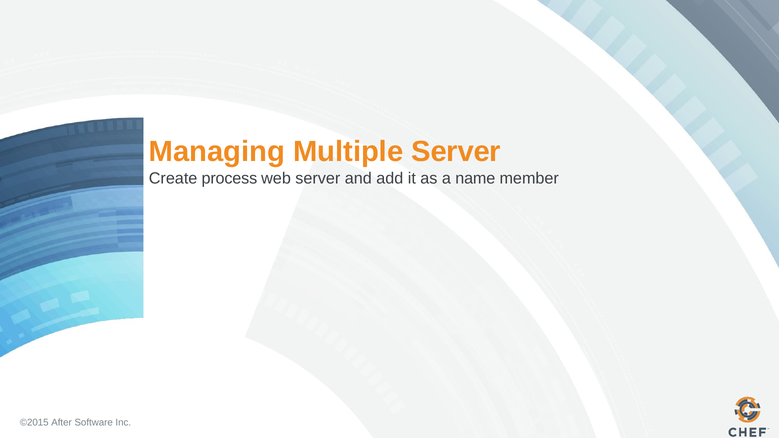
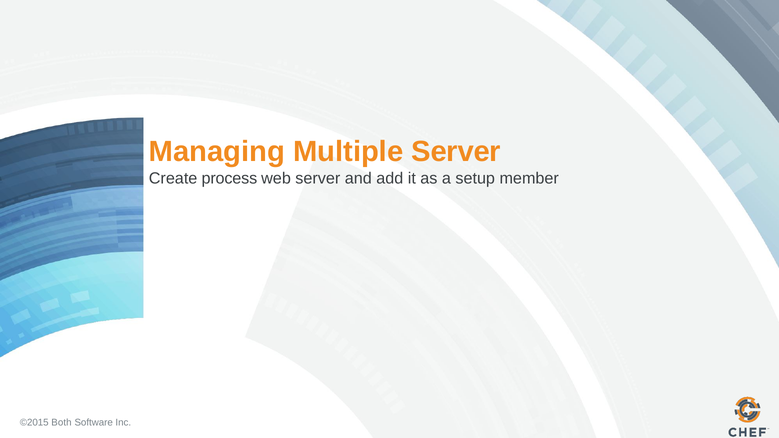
name: name -> setup
After: After -> Both
